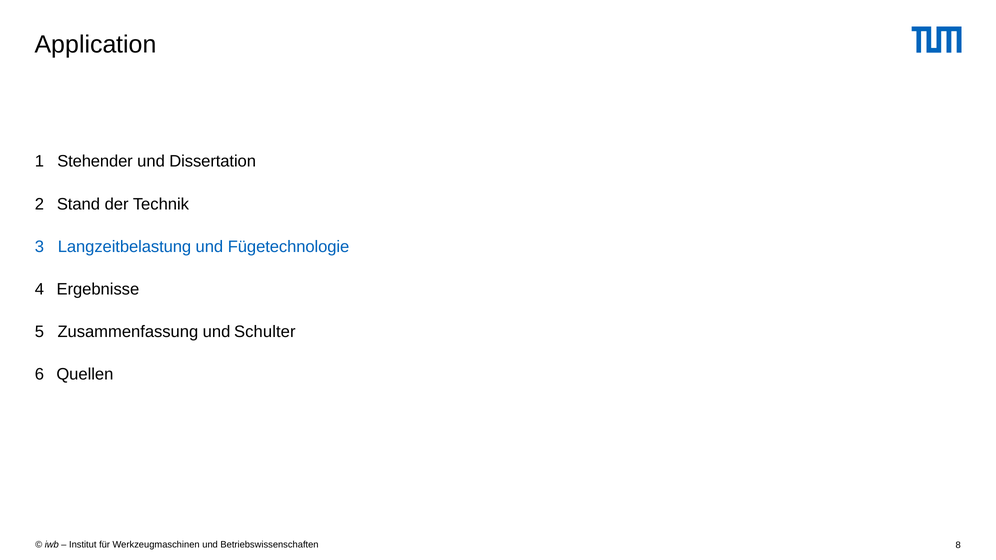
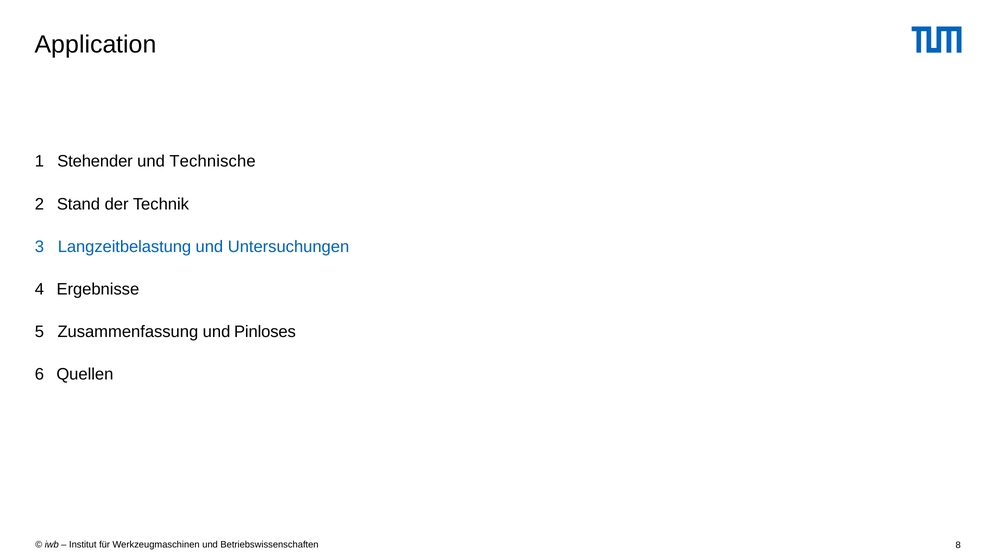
Dissertation: Dissertation -> Technische
Fügetechnologie: Fügetechnologie -> Untersuchungen
Schulter: Schulter -> Pinloses
